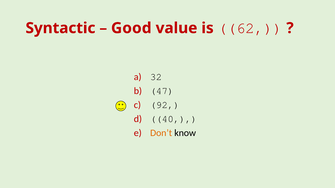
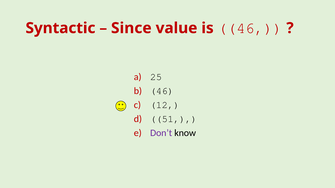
Good: Good -> Since
is 62: 62 -> 46
32: 32 -> 25
47 at (162, 91): 47 -> 46
92: 92 -> 12
40: 40 -> 51
Don’t colour: orange -> purple
